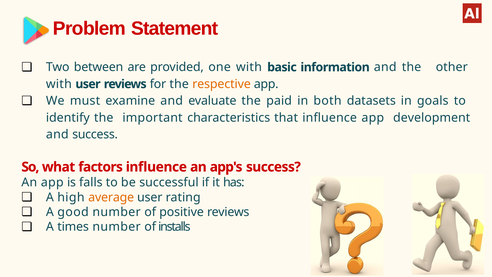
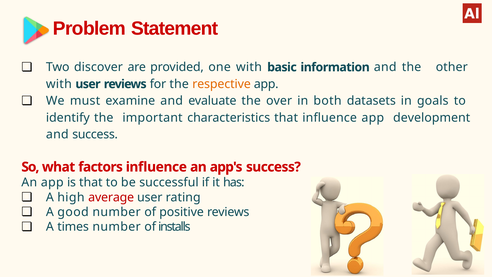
between: between -> discover
paid: paid -> over
is falls: falls -> that
average colour: orange -> red
